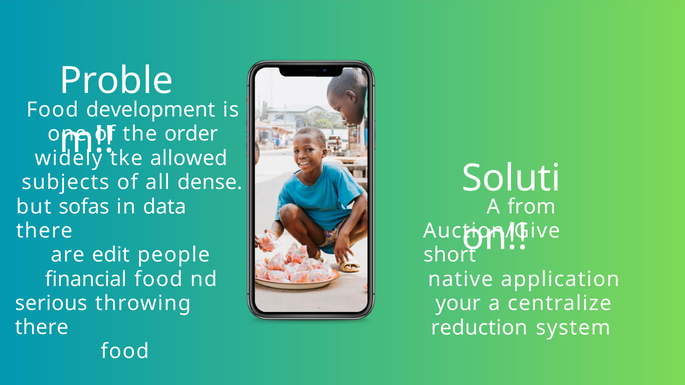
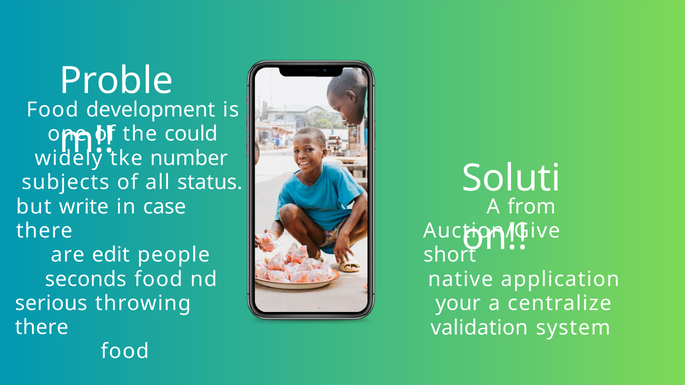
order: order -> could
allowed: allowed -> number
dense: dense -> status
sofas: sofas -> write
data: data -> case
financial: financial -> seconds
reduction: reduction -> validation
